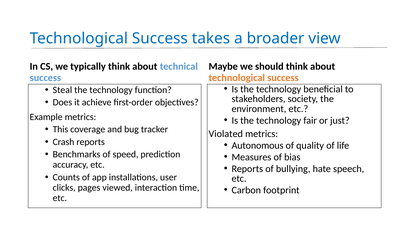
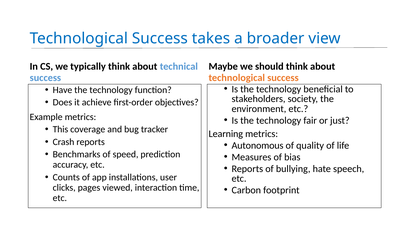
Steal: Steal -> Have
Violated: Violated -> Learning
